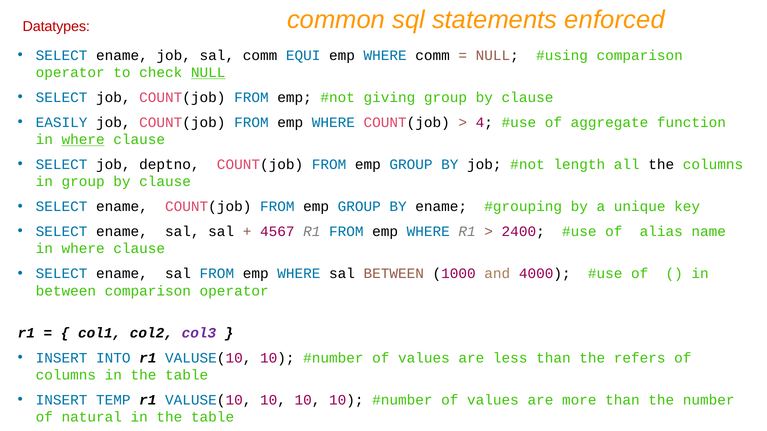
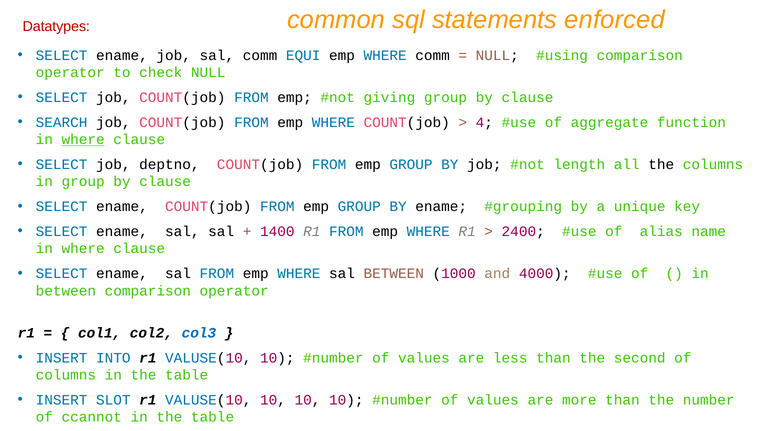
NULL at (208, 73) underline: present -> none
EASILY: EASILY -> SEARCH
4567: 4567 -> 1400
col3 colour: purple -> blue
refers: refers -> second
TEMP: TEMP -> SLOT
natural: natural -> ccannot
